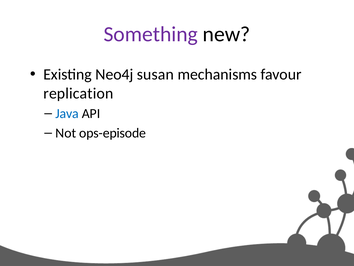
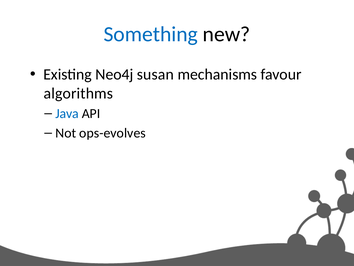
Something colour: purple -> blue
replication: replication -> algorithms
ops-episode: ops-episode -> ops-evolves
